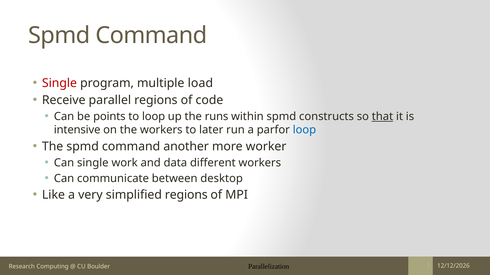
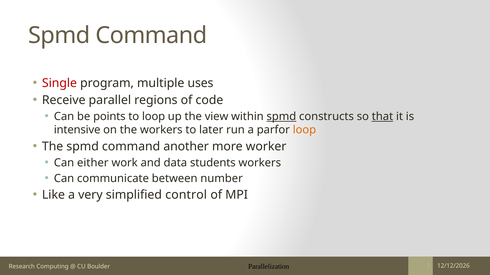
load: load -> uses
runs: runs -> view
spmd at (281, 117) underline: none -> present
loop at (304, 130) colour: blue -> orange
Can single: single -> either
different: different -> students
desktop: desktop -> number
simplified regions: regions -> control
